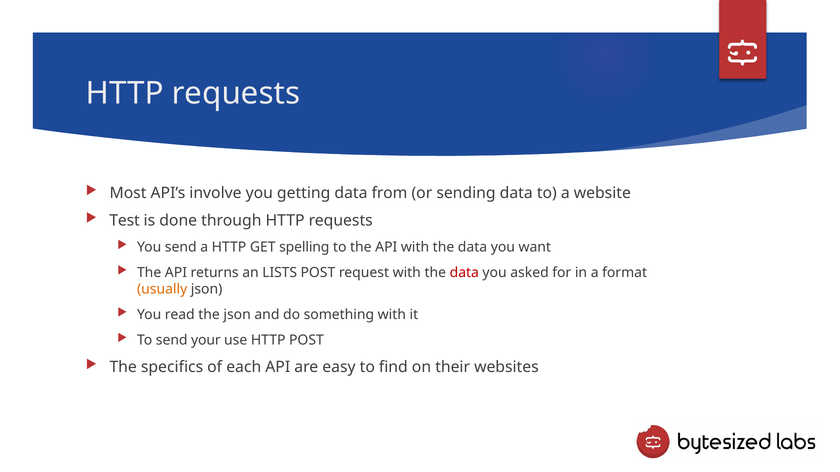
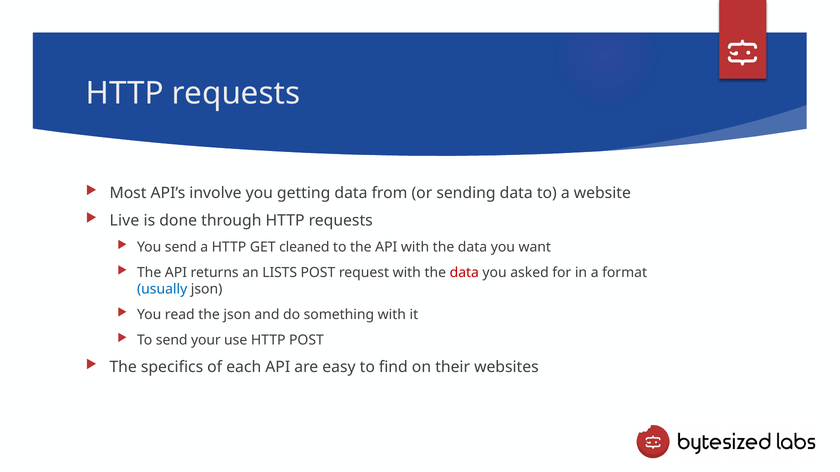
Test: Test -> Live
spelling: spelling -> cleaned
usually colour: orange -> blue
